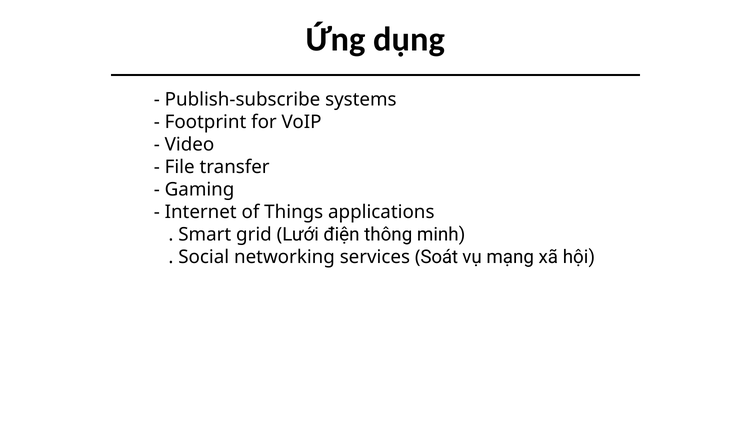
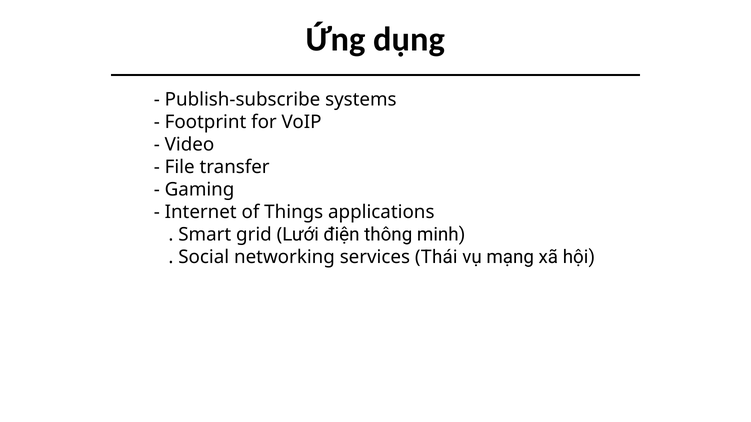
Soát: Soát -> Thái
